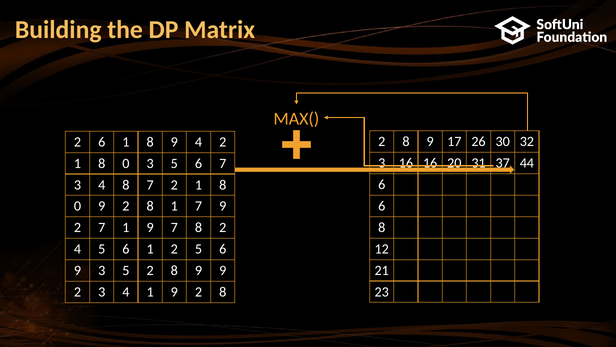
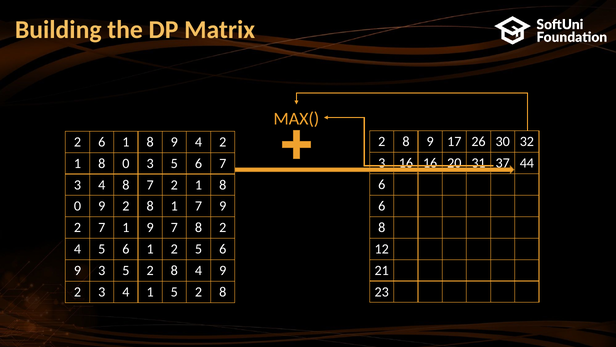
5 2 8 9: 9 -> 4
4 1 9: 9 -> 5
